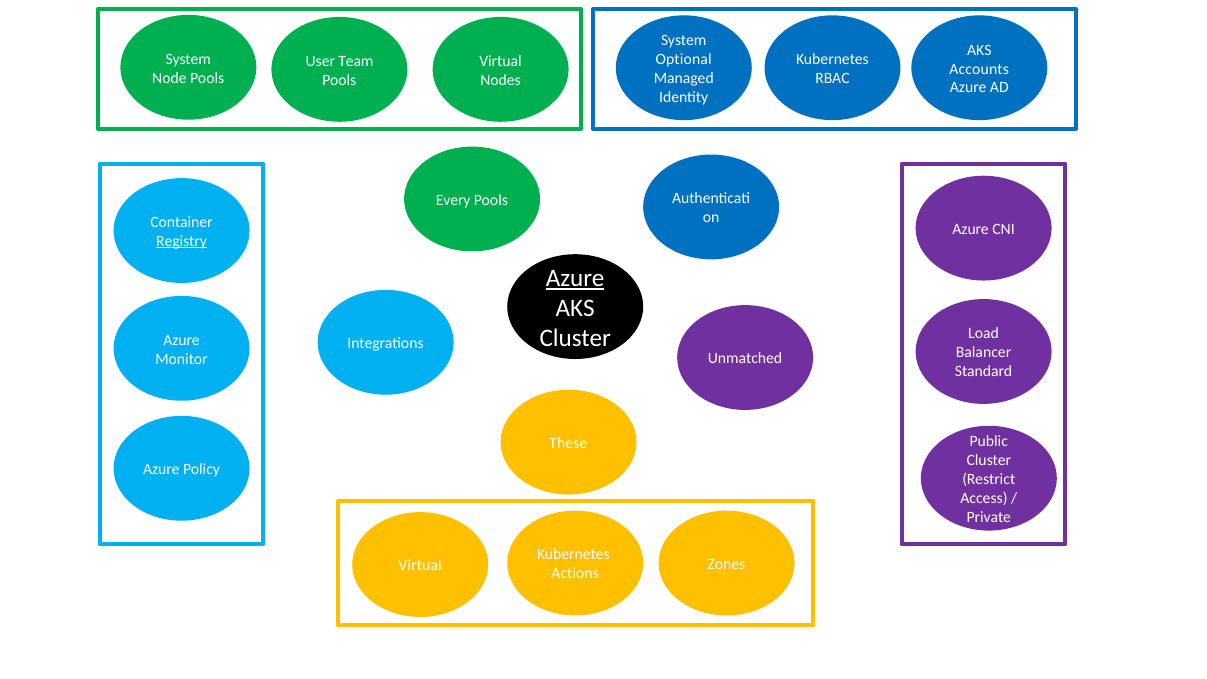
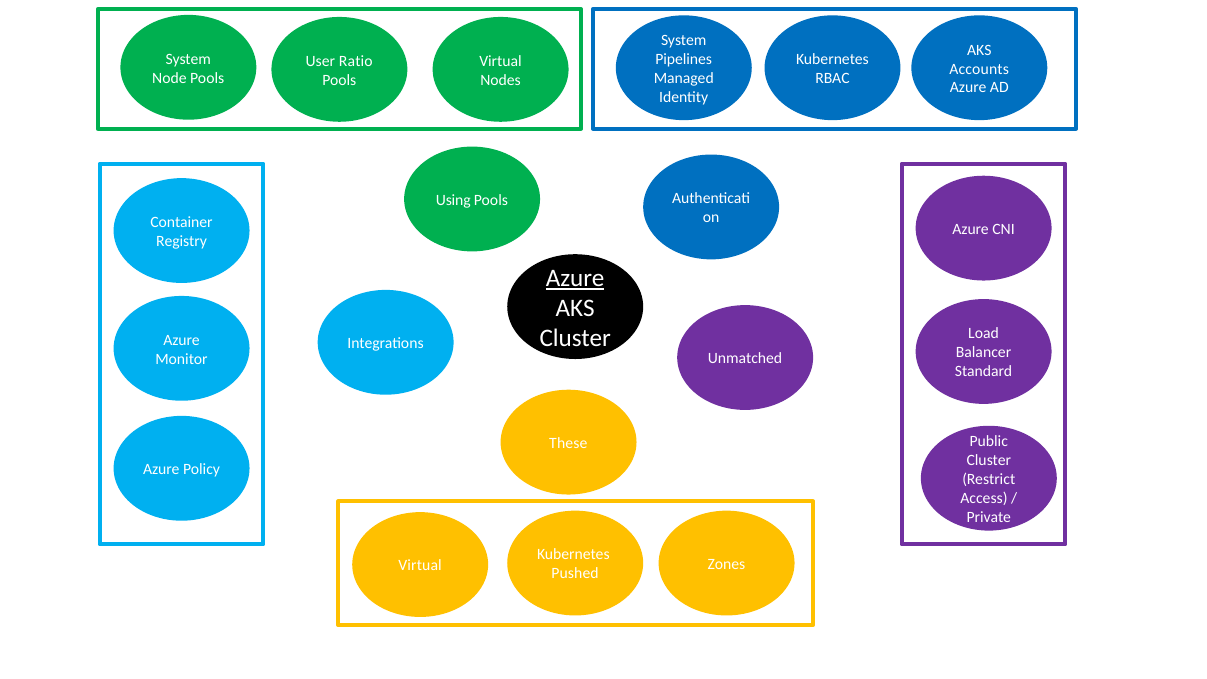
Optional: Optional -> Pipelines
Team: Team -> Ratio
Every: Every -> Using
Registry underline: present -> none
Actions: Actions -> Pushed
